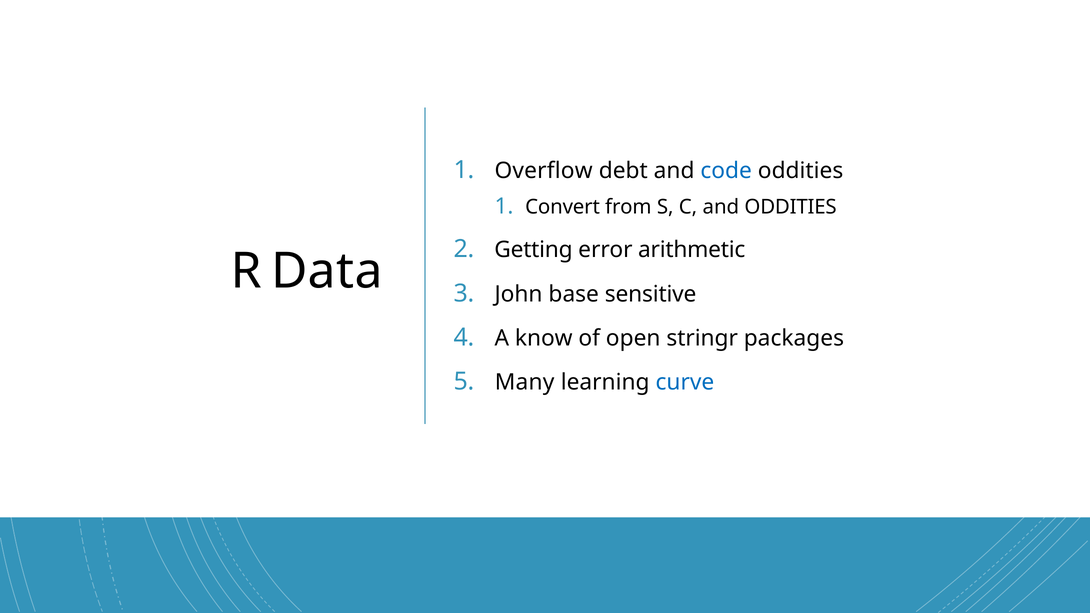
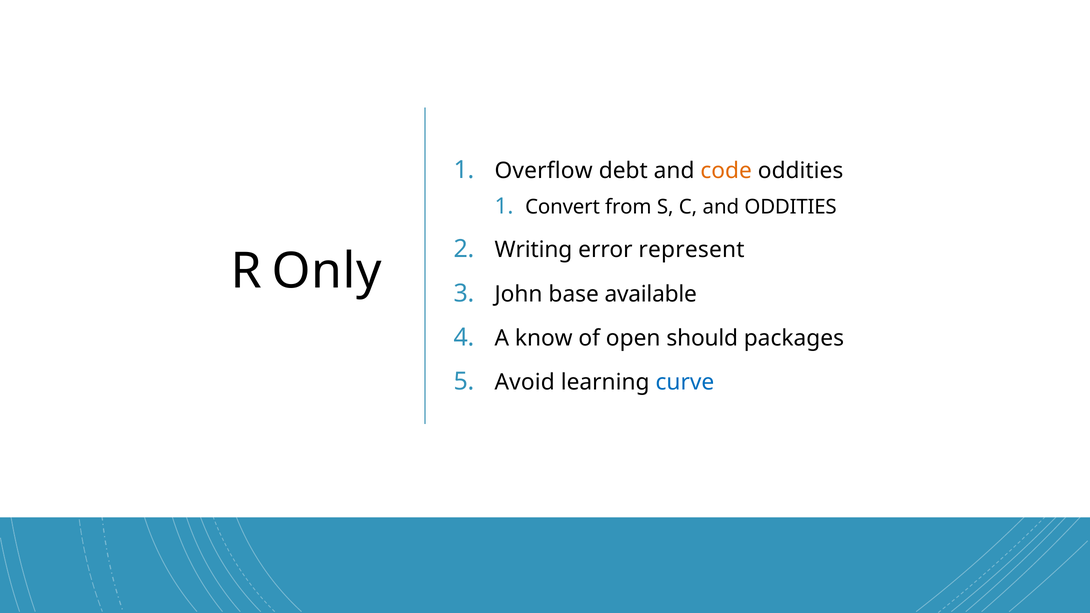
code colour: blue -> orange
Getting: Getting -> Writing
arithmetic: arithmetic -> represent
Data: Data -> Only
sensitive: sensitive -> available
stringr: stringr -> should
Many: Many -> Avoid
